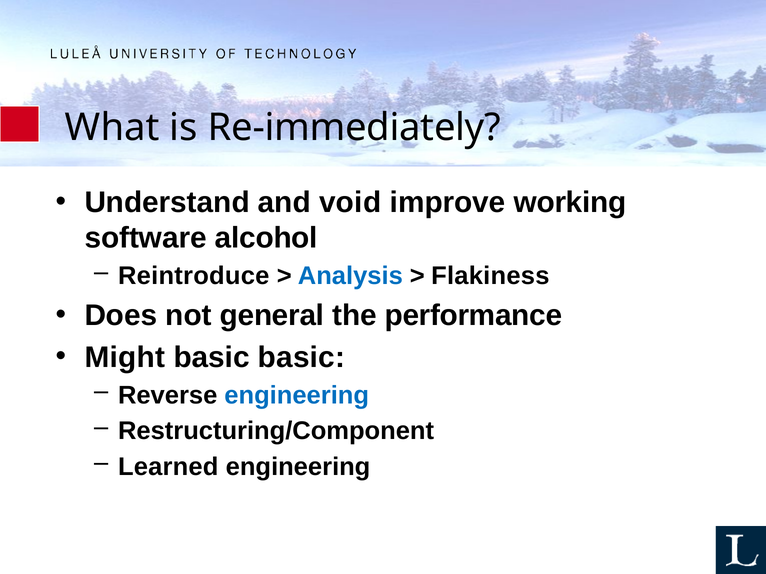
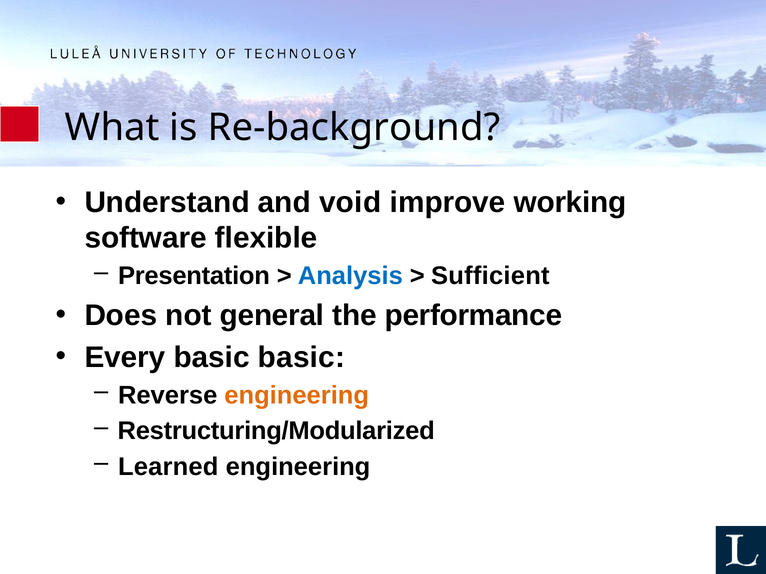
Re-immediately: Re-immediately -> Re-background
alcohol: alcohol -> flexible
Reintroduce: Reintroduce -> Presentation
Flakiness: Flakiness -> Sufficient
Might: Might -> Every
engineering at (297, 396) colour: blue -> orange
Restructuring/Component: Restructuring/Component -> Restructuring/Modularized
